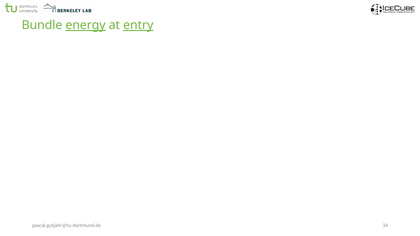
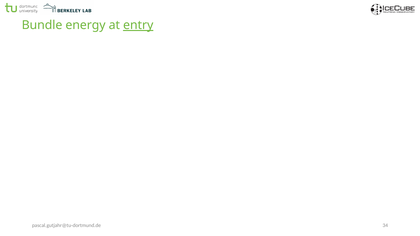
energy underline: present -> none
